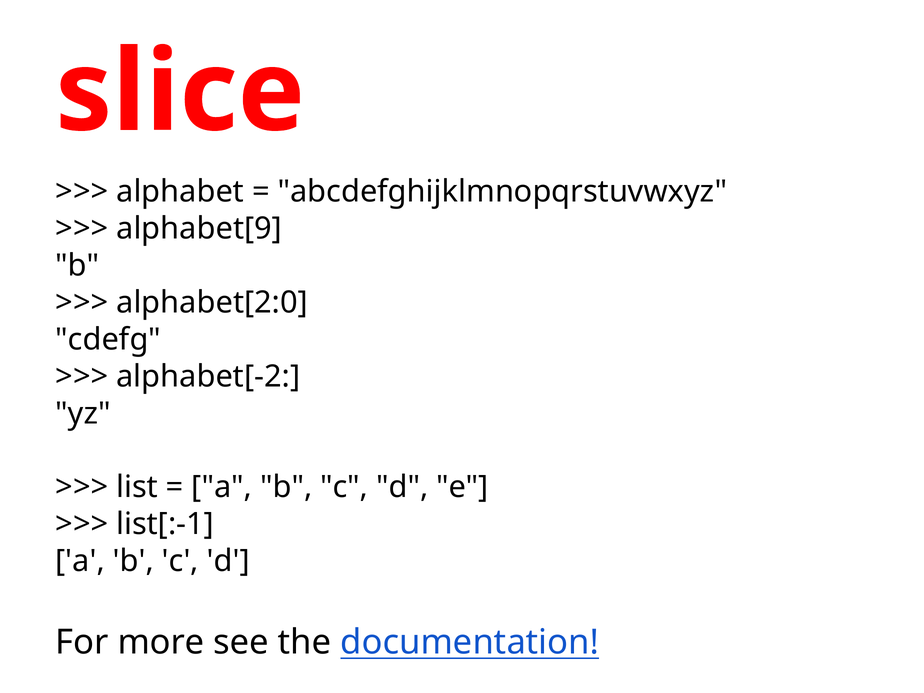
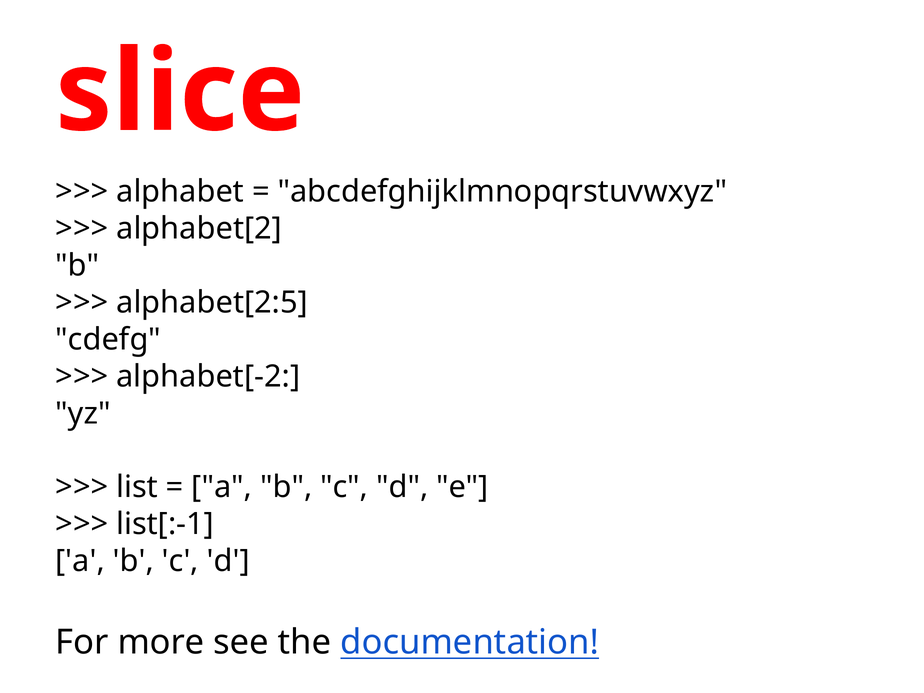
alphabet[9: alphabet[9 -> alphabet[2
alphabet[2:0: alphabet[2:0 -> alphabet[2:5
